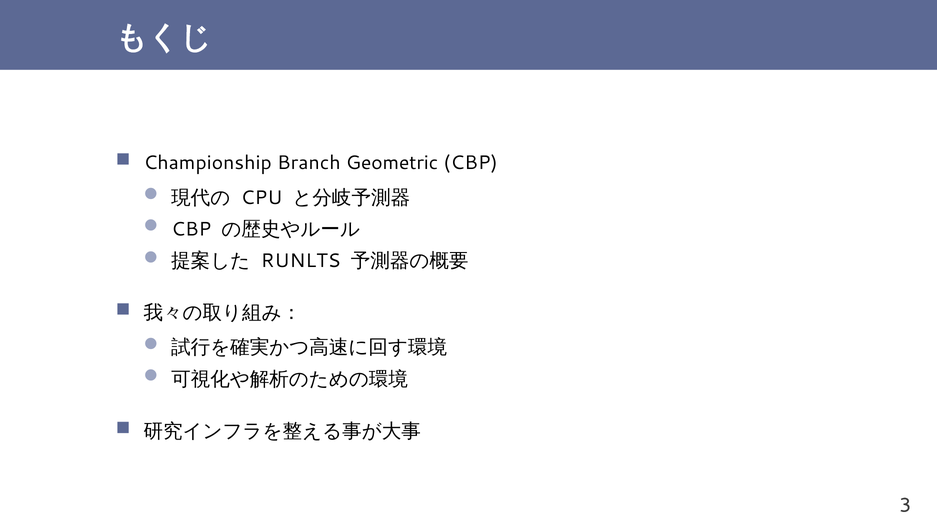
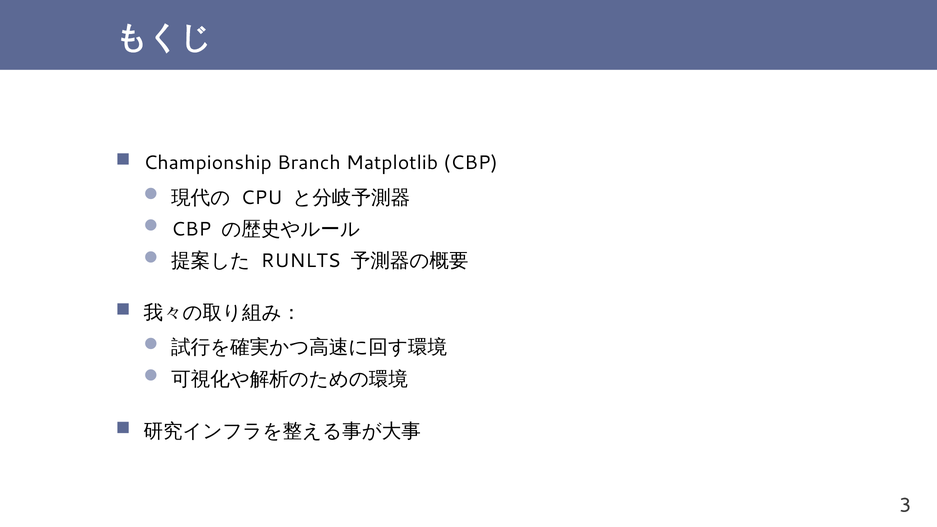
Geometric: Geometric -> Matplotlib
